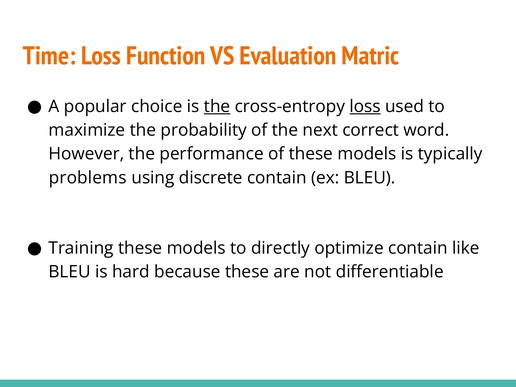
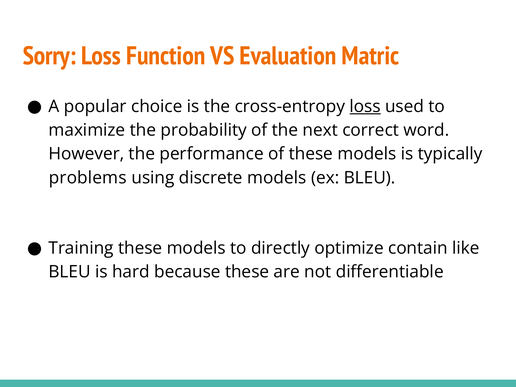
Time: Time -> Sorry
the at (217, 106) underline: present -> none
discrete contain: contain -> models
